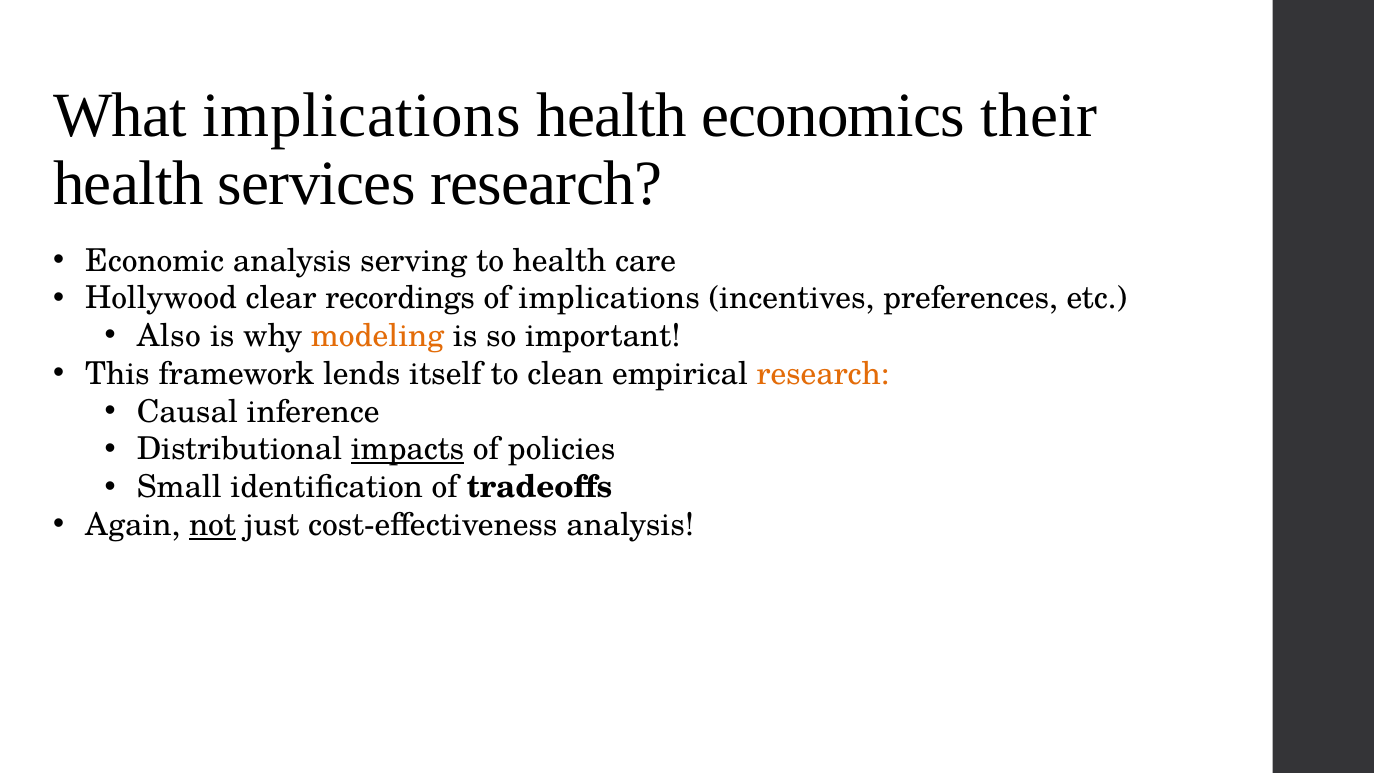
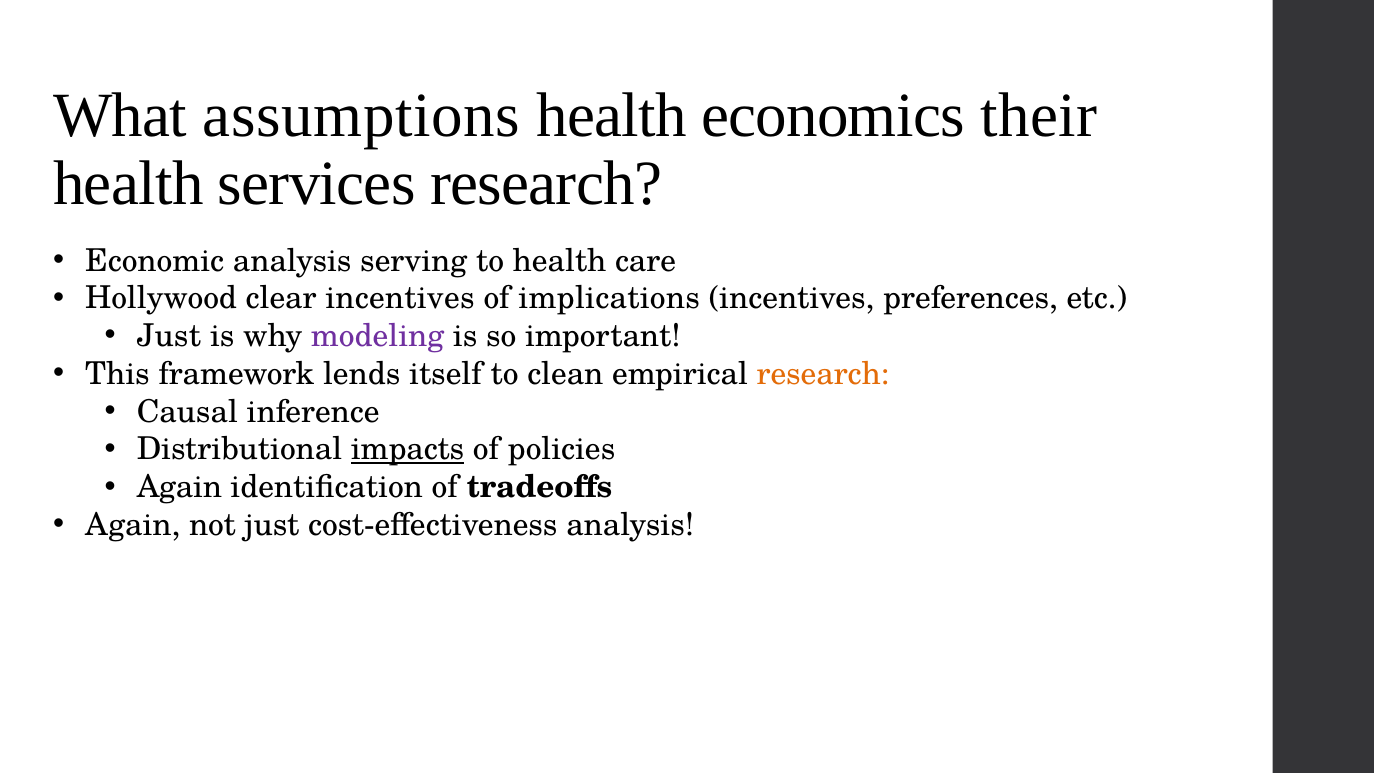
What implications: implications -> assumptions
clear recordings: recordings -> incentives
Also at (169, 336): Also -> Just
modeling colour: orange -> purple
Small at (179, 487): Small -> Again
not underline: present -> none
